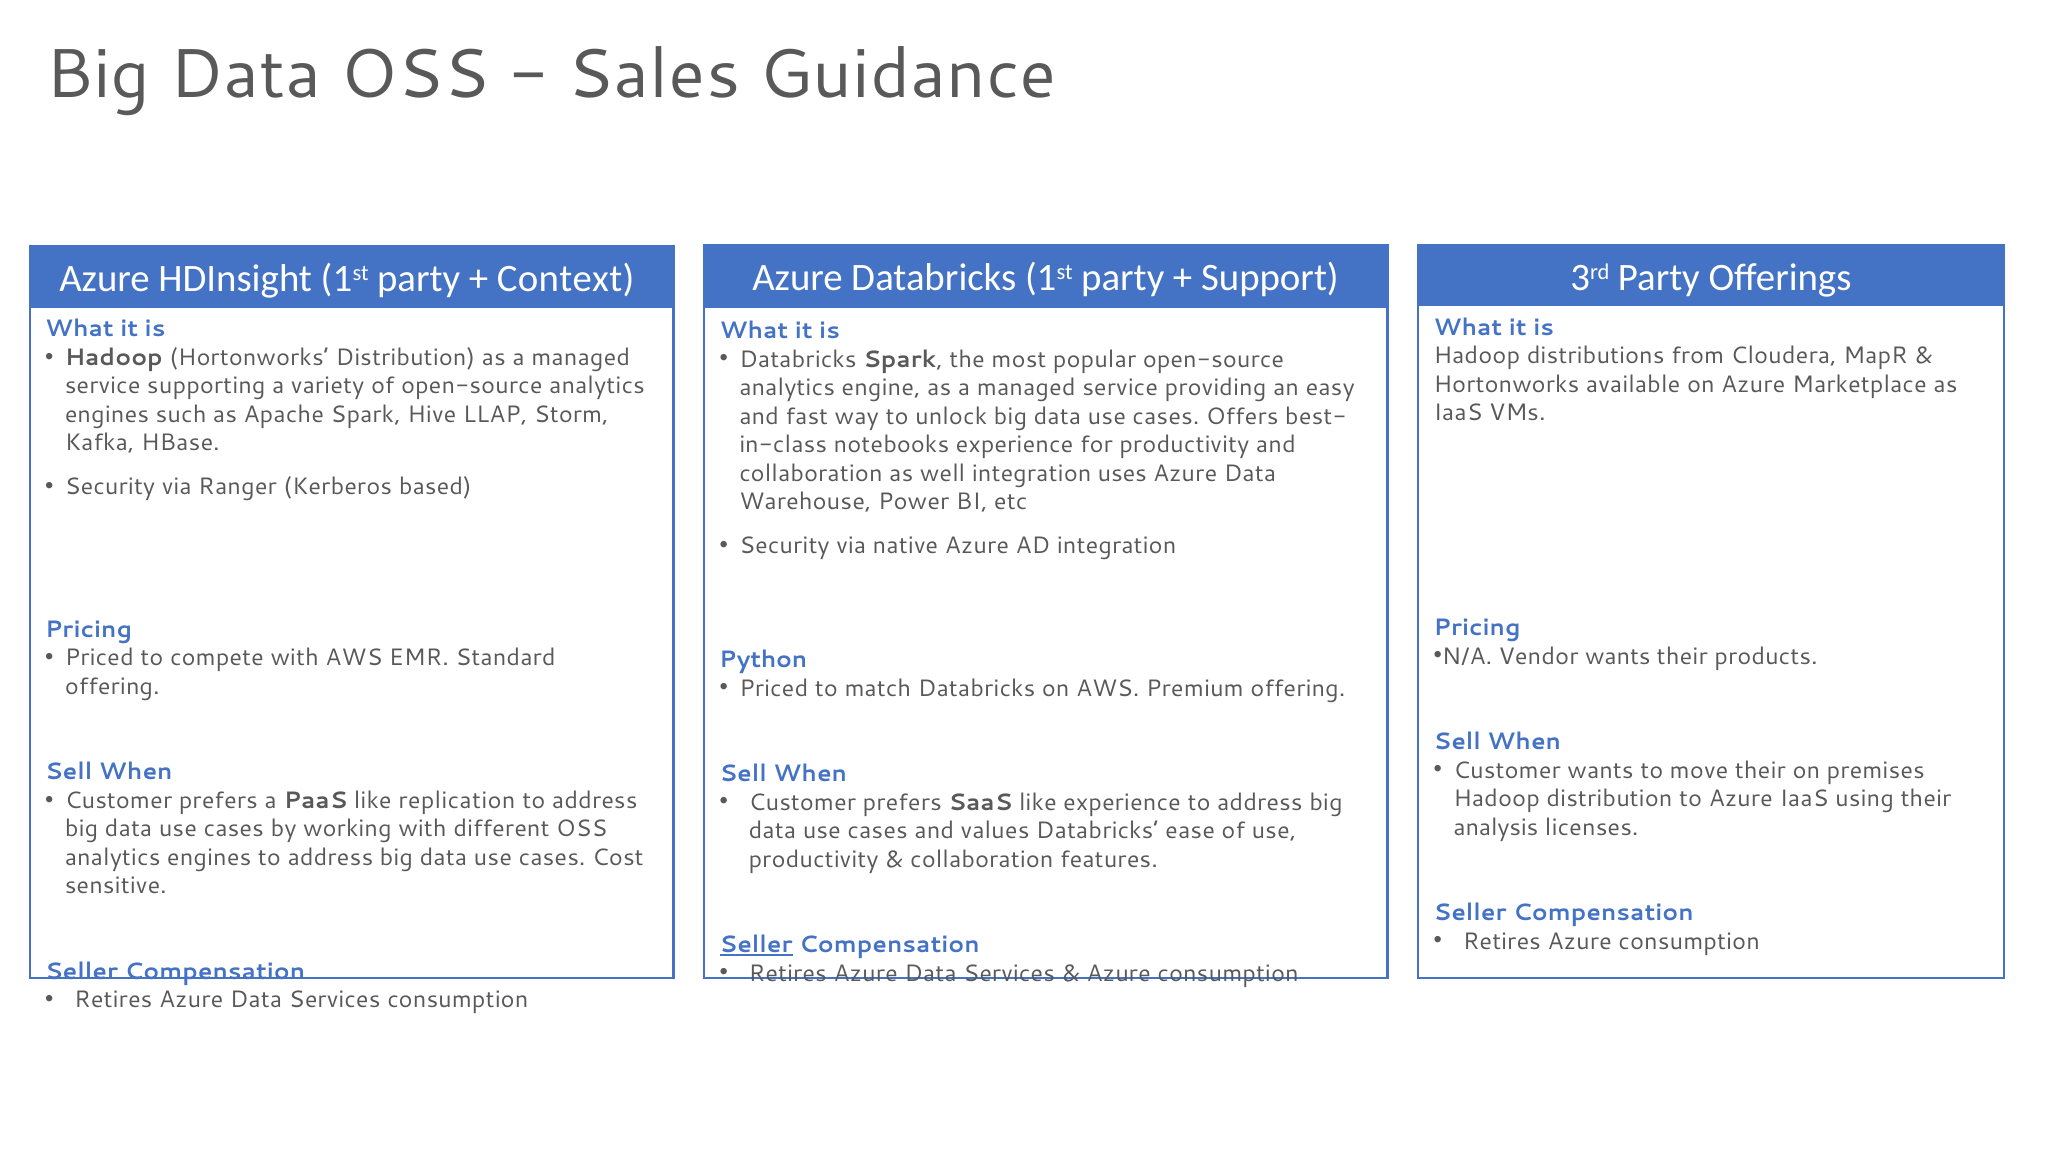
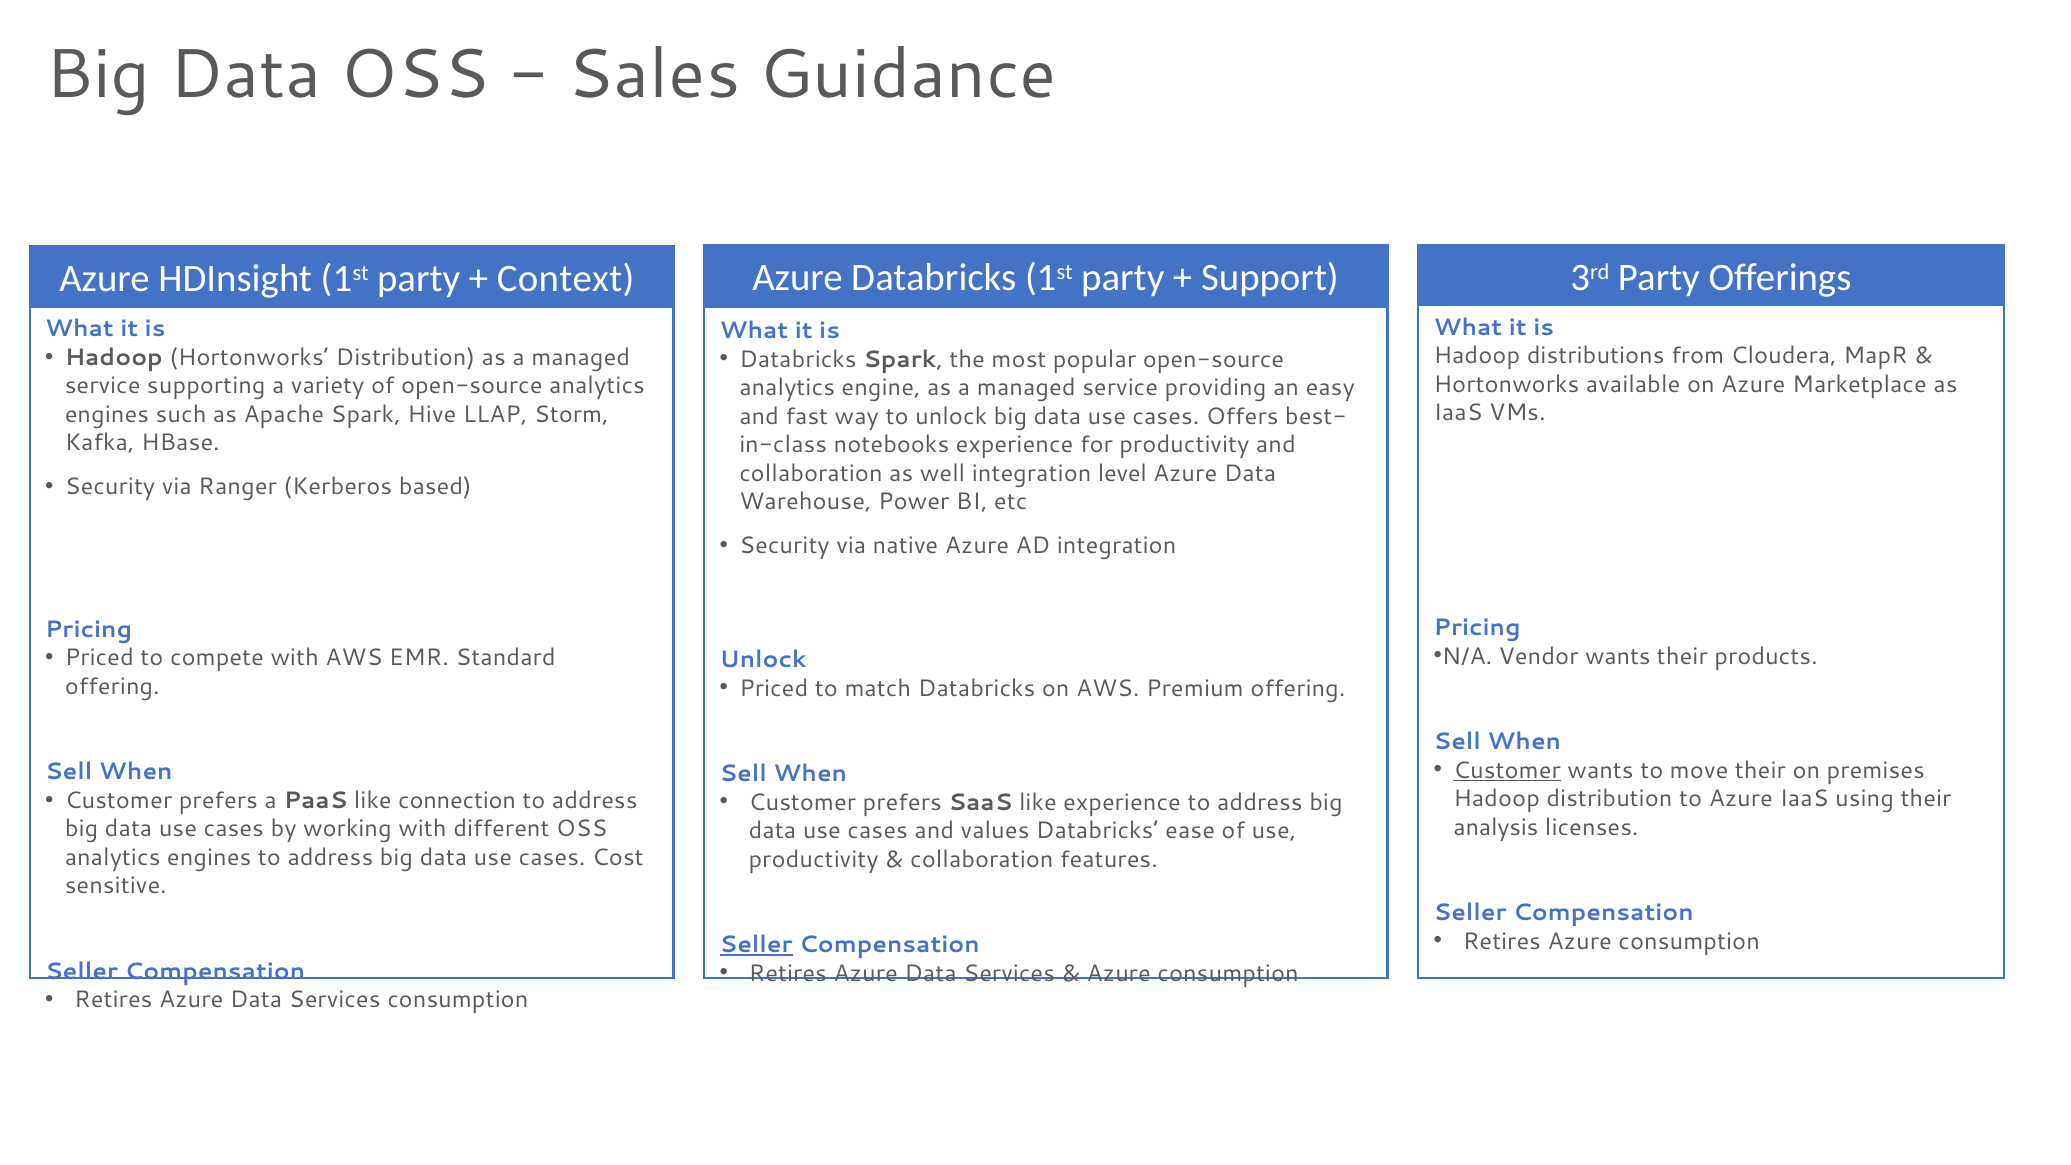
uses: uses -> level
Python at (763, 660): Python -> Unlock
Customer at (1507, 770) underline: none -> present
replication: replication -> connection
